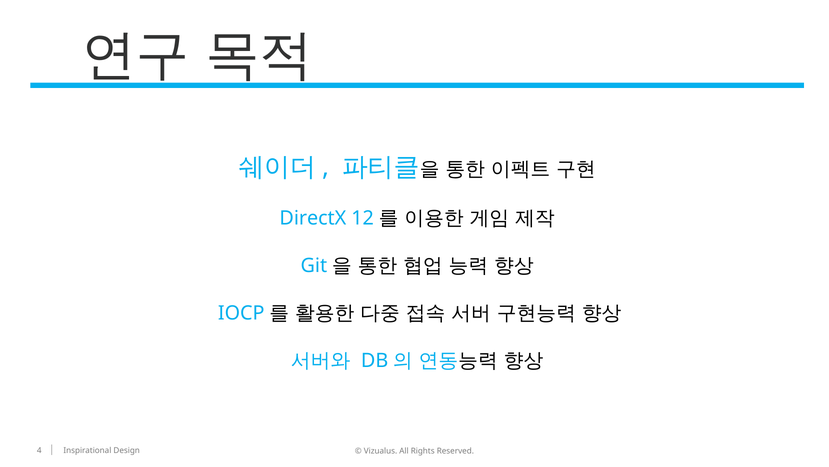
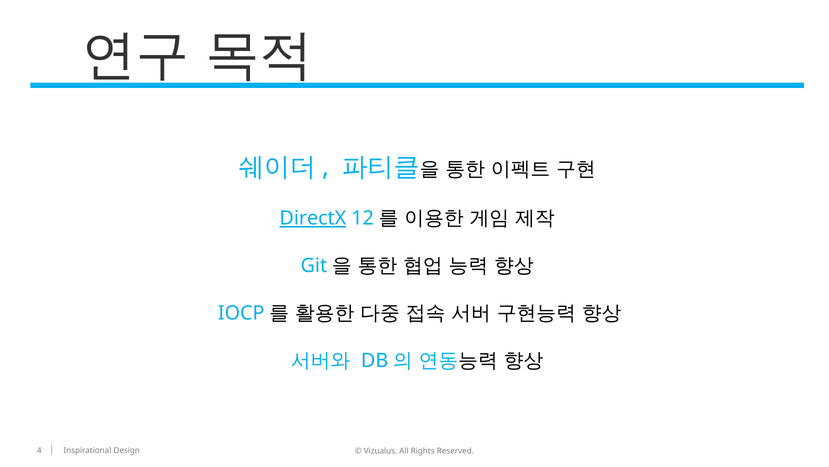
DirectX underline: none -> present
